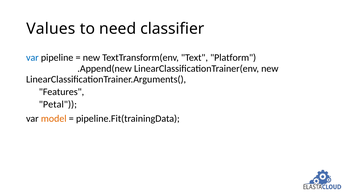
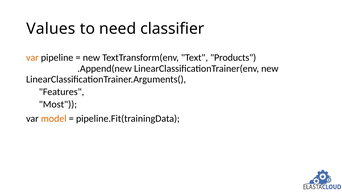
var at (32, 58) colour: blue -> orange
Platform: Platform -> Products
Petal: Petal -> Most
